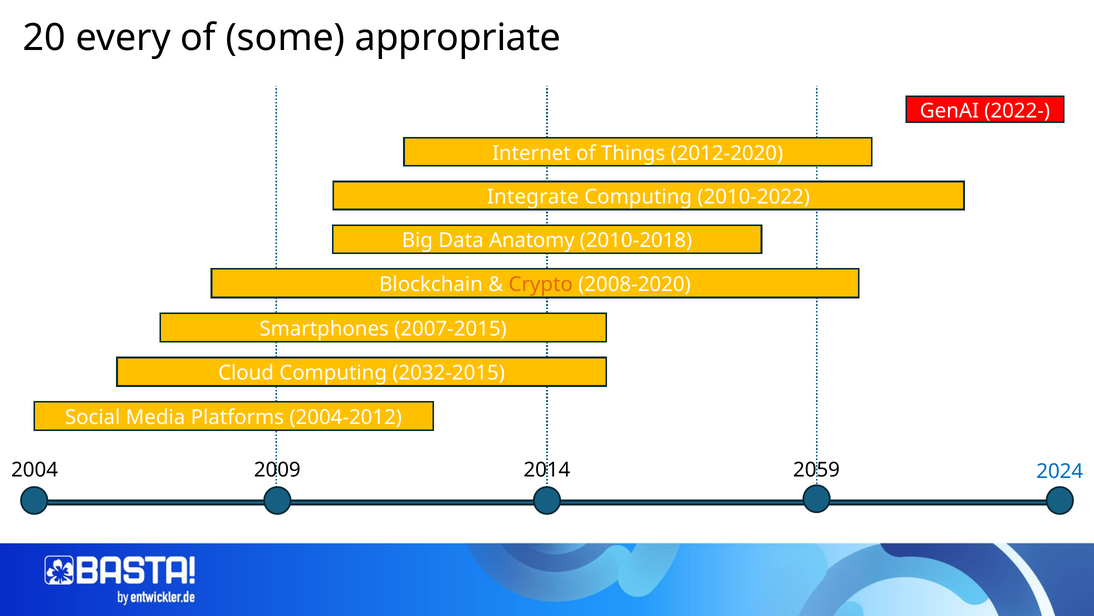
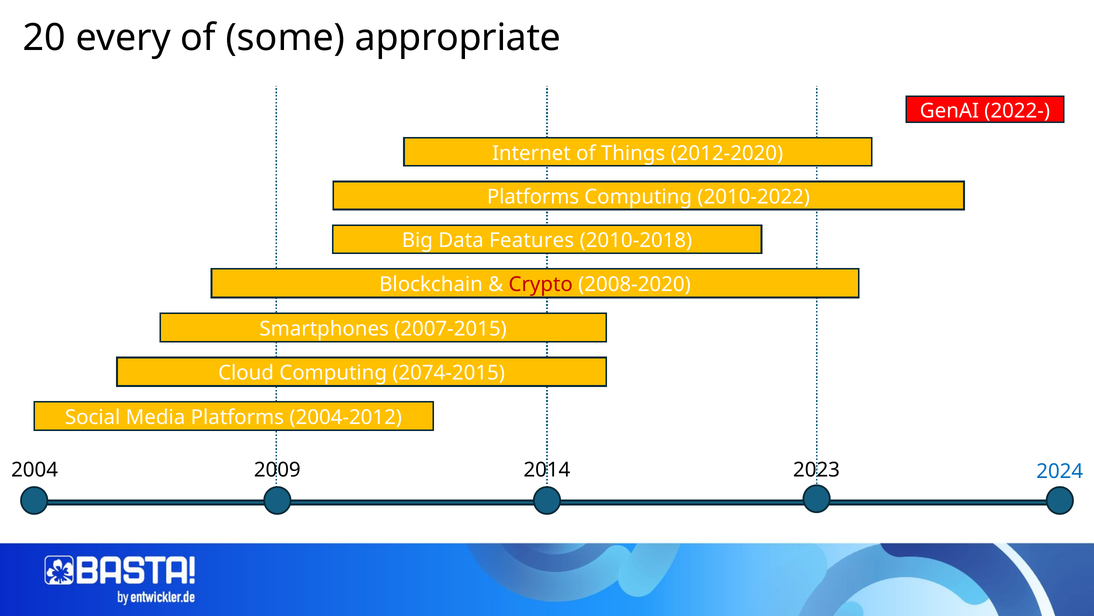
Integrate at (533, 197): Integrate -> Platforms
Anatomy: Anatomy -> Features
Crypto colour: orange -> red
2032-2015: 2032-2015 -> 2074-2015
2059: 2059 -> 2023
